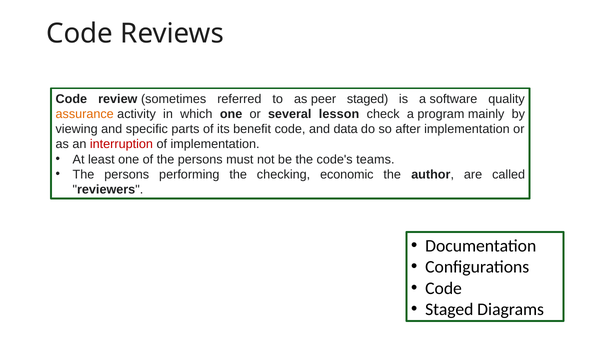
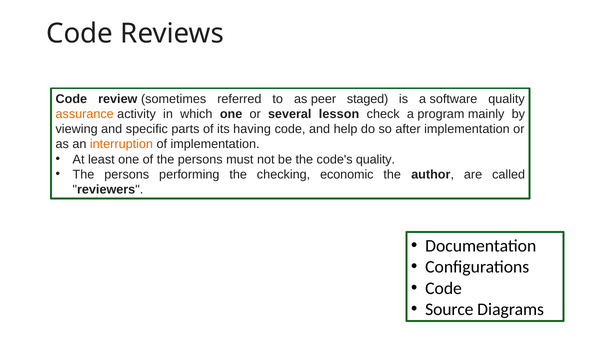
benefit: benefit -> having
data: data -> help
interruption colour: red -> orange
code's teams: teams -> quality
Staged at (449, 310): Staged -> Source
